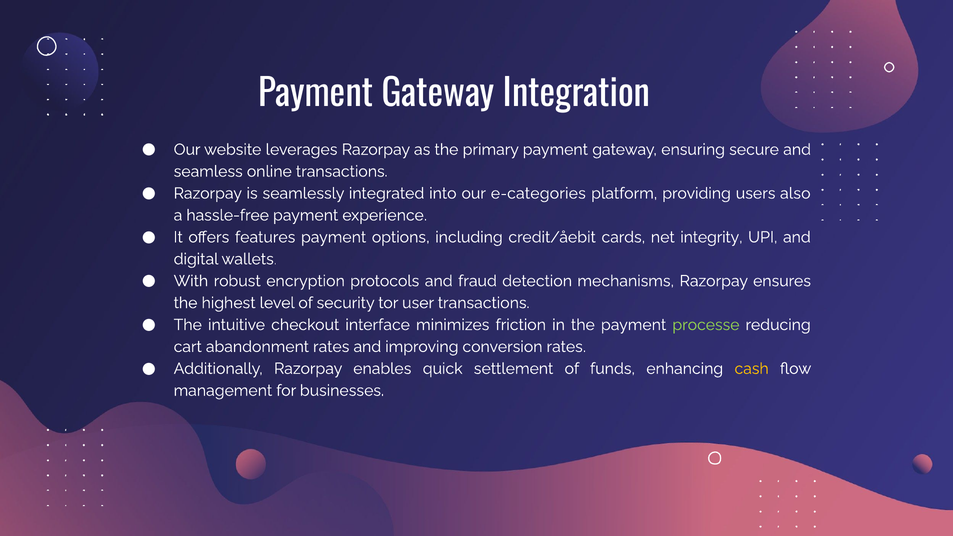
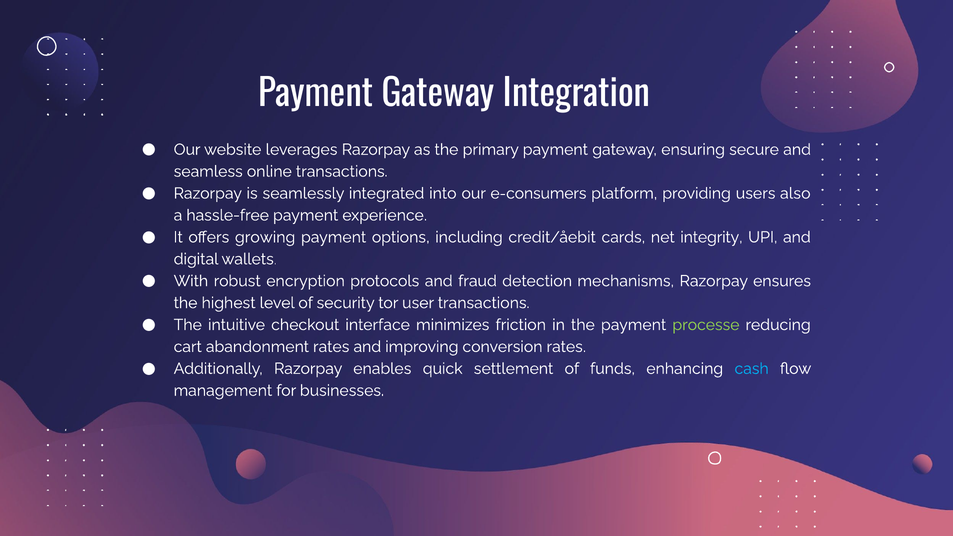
e-categories: e-categories -> e-consumers
features: features -> growing
cash colour: yellow -> light blue
